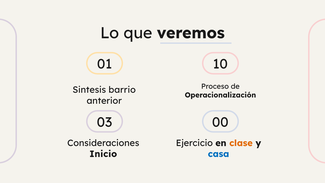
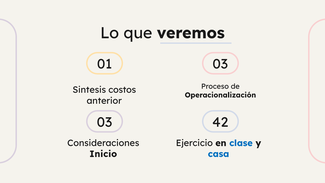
01 10: 10 -> 03
barrio: barrio -> costos
00: 00 -> 42
clase colour: orange -> blue
